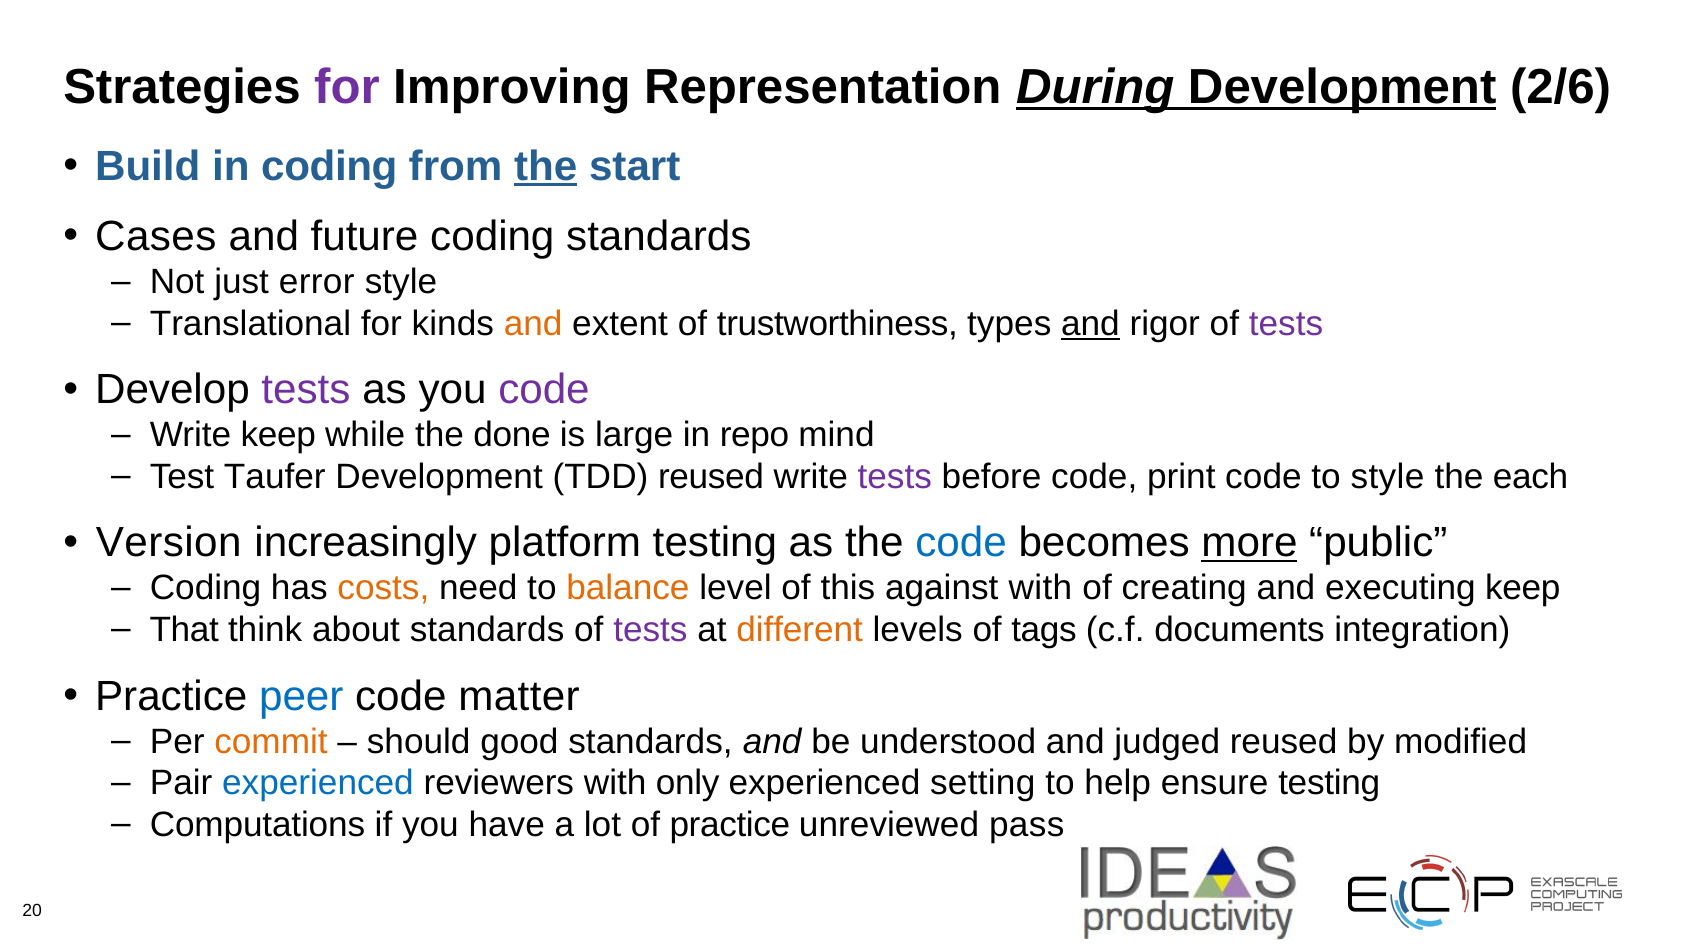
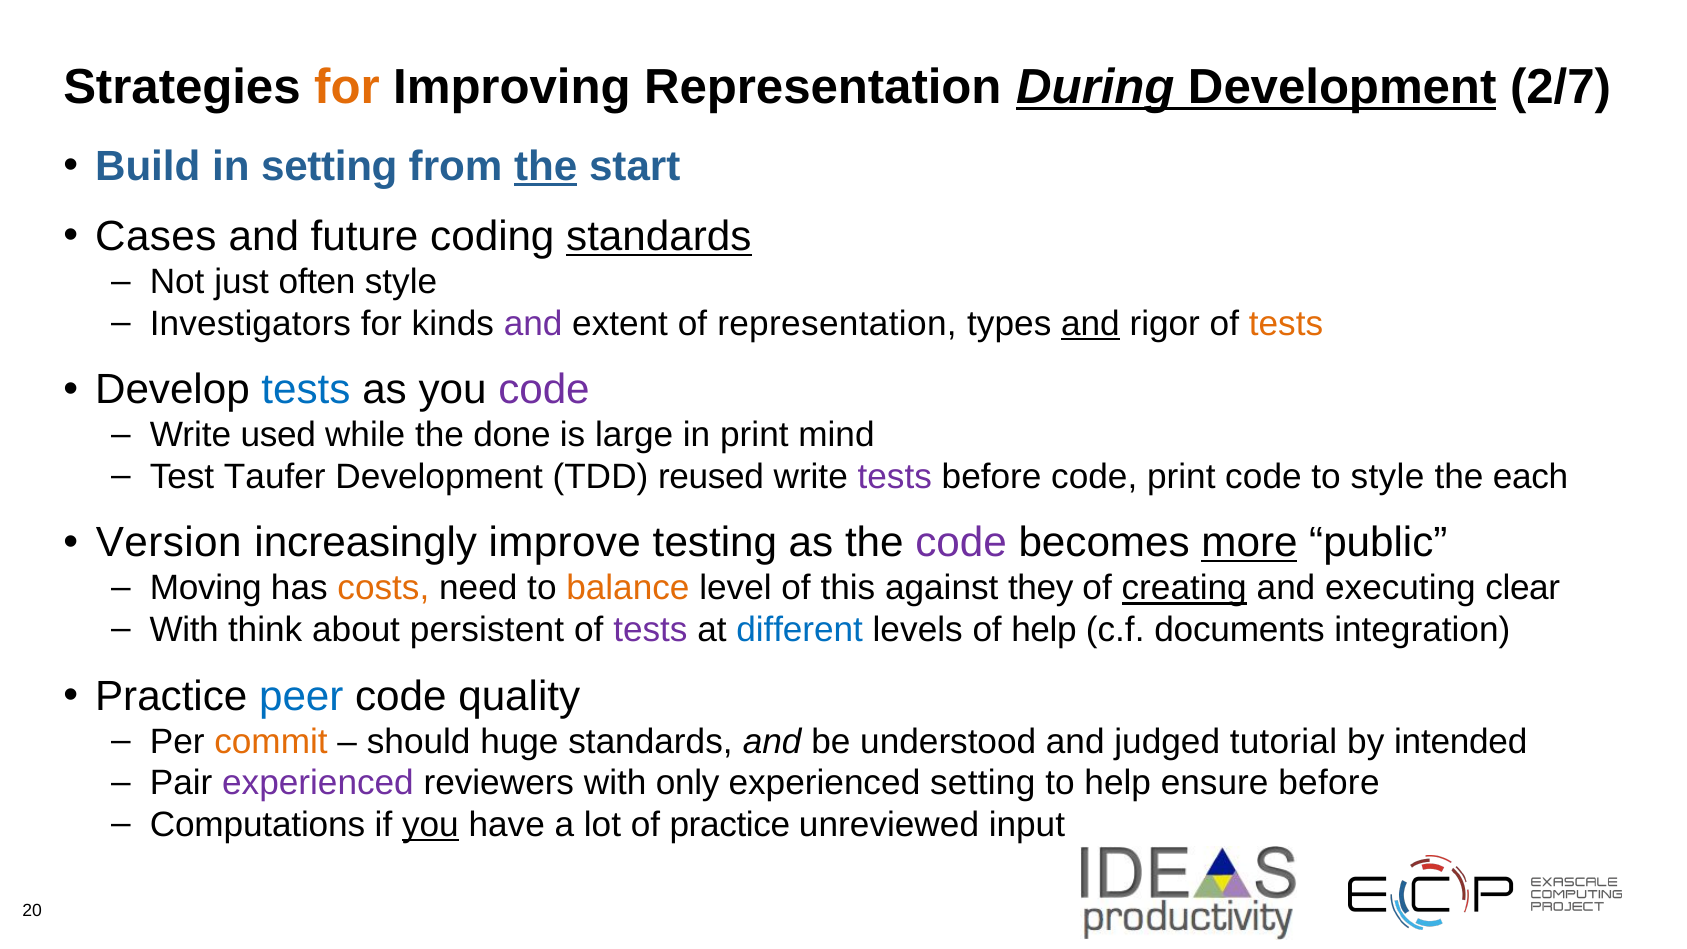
for at (347, 87) colour: purple -> orange
2/6: 2/6 -> 2/7
in coding: coding -> setting
standards at (659, 237) underline: none -> present
error: error -> often
Translational: Translational -> Investigators
and at (533, 324) colour: orange -> purple
of trustworthiness: trustworthiness -> representation
tests at (1286, 324) colour: purple -> orange
tests at (306, 390) colour: purple -> blue
Write keep: keep -> used
in repo: repo -> print
platform: platform -> improve
code at (961, 543) colour: blue -> purple
Coding at (206, 588): Coding -> Moving
against with: with -> they
creating underline: none -> present
executing keep: keep -> clear
That at (184, 630): That -> With
about standards: standards -> persistent
different colour: orange -> blue
of tags: tags -> help
matter: matter -> quality
good: good -> huge
judged reused: reused -> tutorial
modified: modified -> intended
experienced at (318, 783) colour: blue -> purple
ensure testing: testing -> before
you at (430, 825) underline: none -> present
pass: pass -> input
